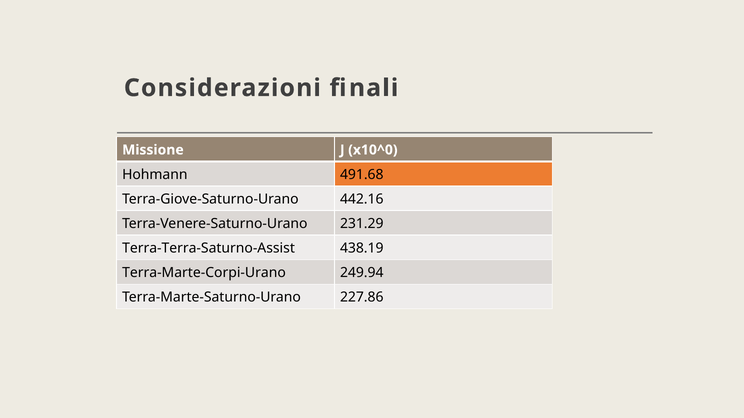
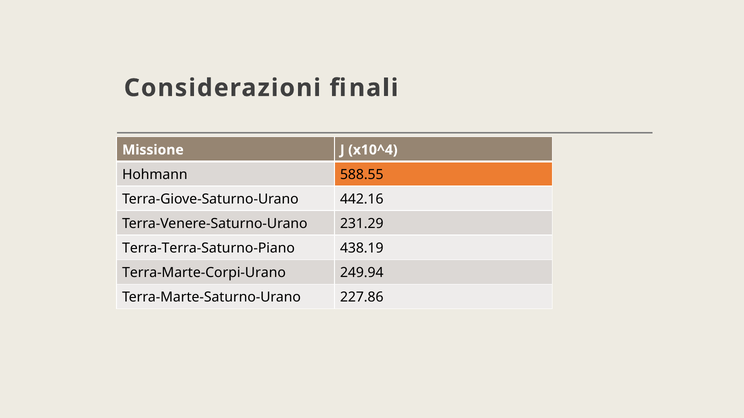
x10^0: x10^0 -> x10^4
491.68: 491.68 -> 588.55
Terra-Terra-Saturno-Assist: Terra-Terra-Saturno-Assist -> Terra-Terra-Saturno-Piano
